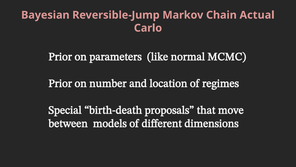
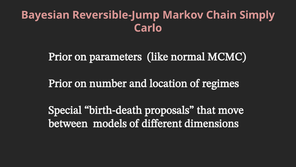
Actual: Actual -> Simply
